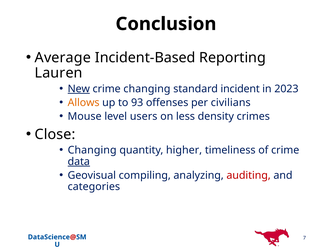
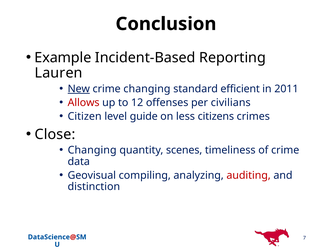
Average: Average -> Example
incident: incident -> efficient
2023: 2023 -> 2011
Allows colour: orange -> red
93: 93 -> 12
Mouse: Mouse -> Citizen
users: users -> guide
density: density -> citizens
higher: higher -> scenes
data underline: present -> none
categories: categories -> distinction
